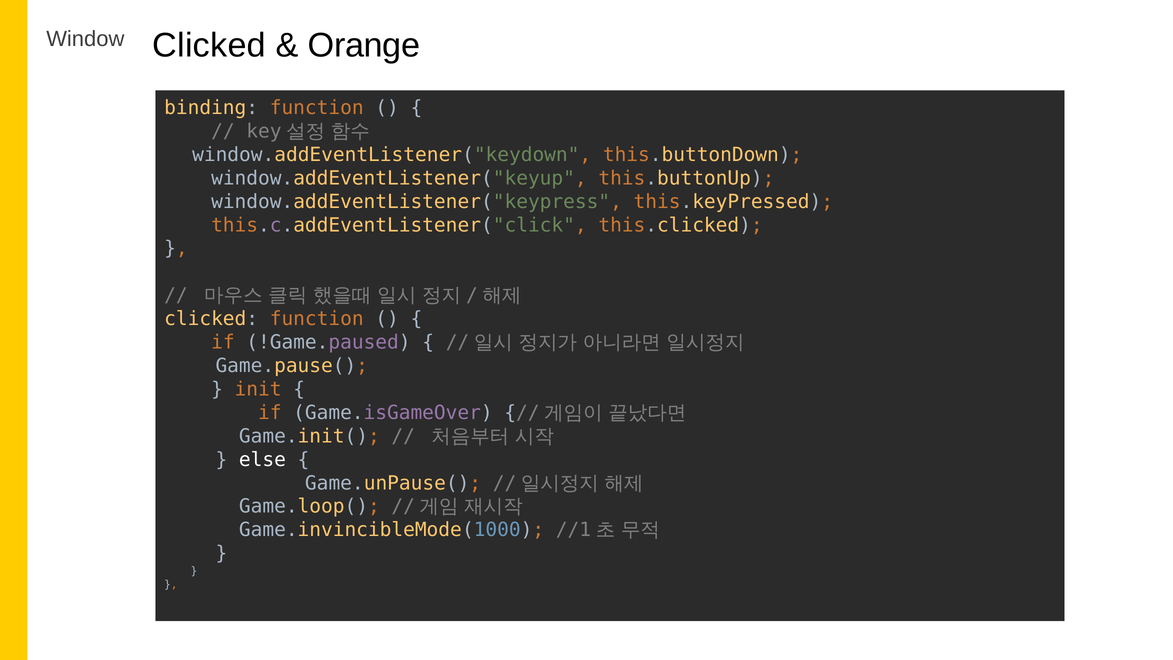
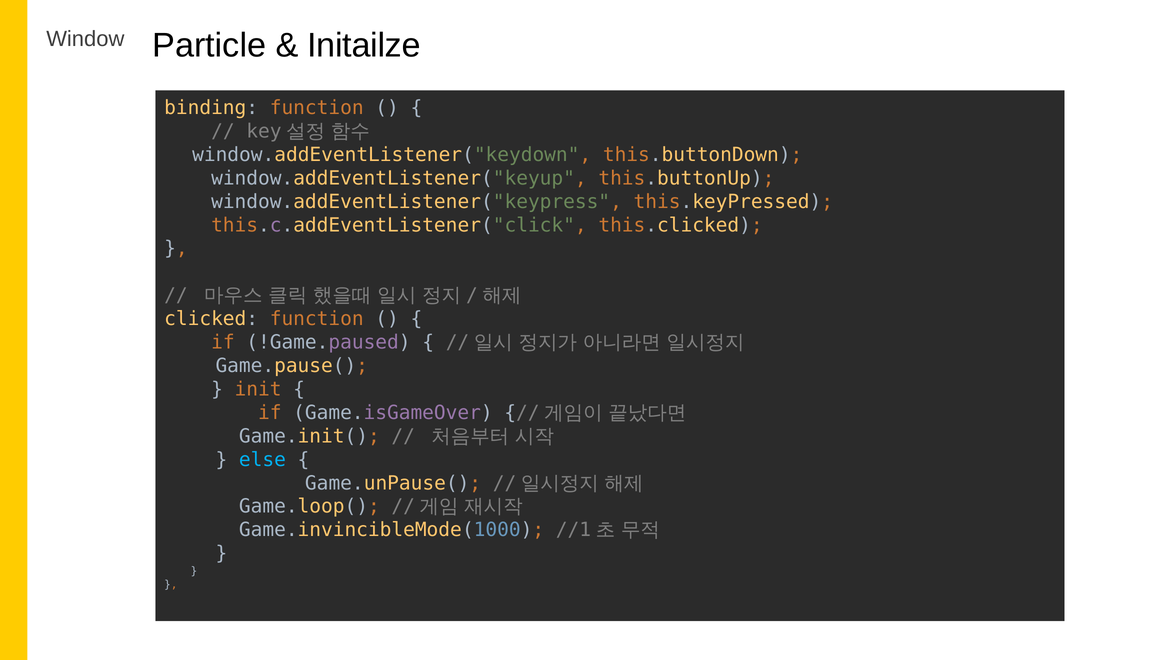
Clicked at (209, 45): Clicked -> Particle
Orange: Orange -> Initailze
else colour: white -> light blue
